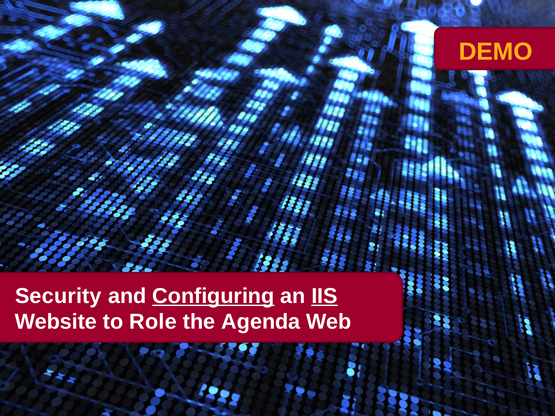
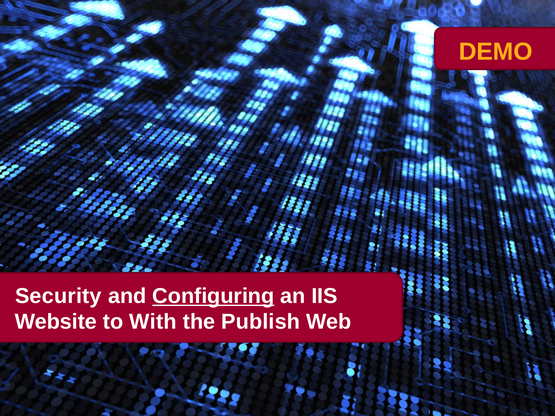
IIS underline: present -> none
Role: Role -> With
Agenda: Agenda -> Publish
